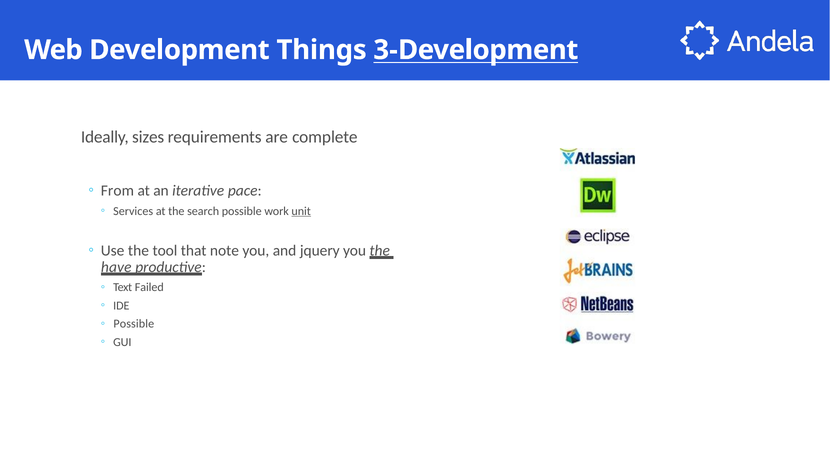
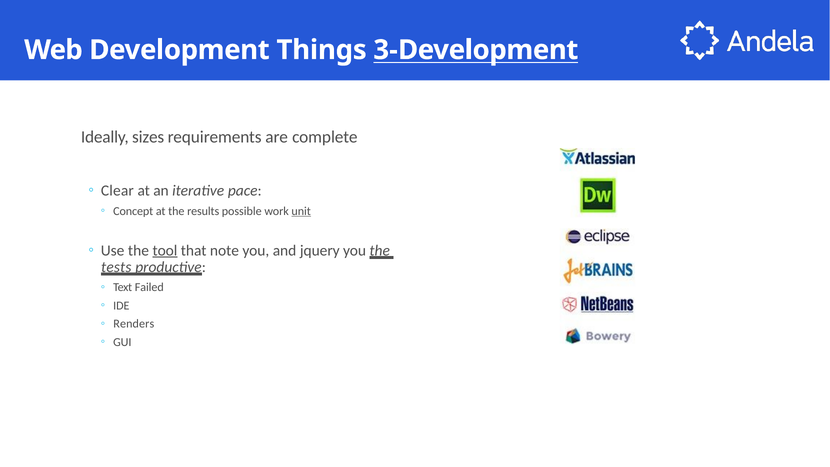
From: From -> Clear
Services: Services -> Concept
search: search -> results
tool underline: none -> present
have: have -> tests
Possible at (134, 324): Possible -> Renders
